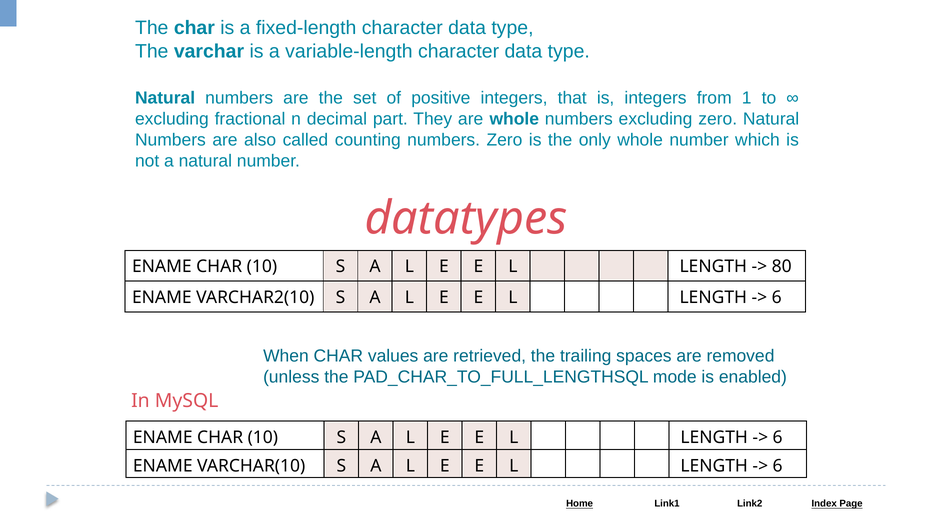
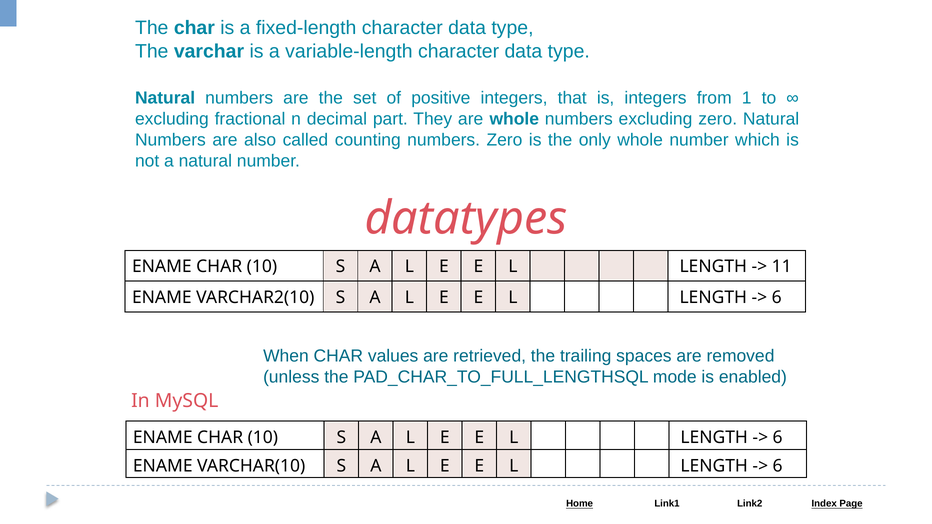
80: 80 -> 11
